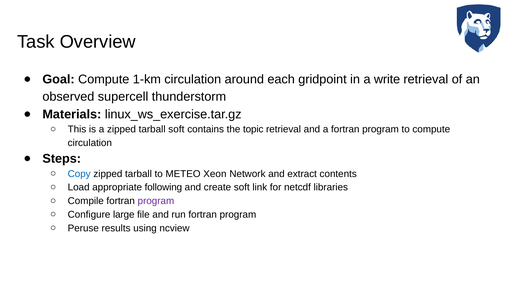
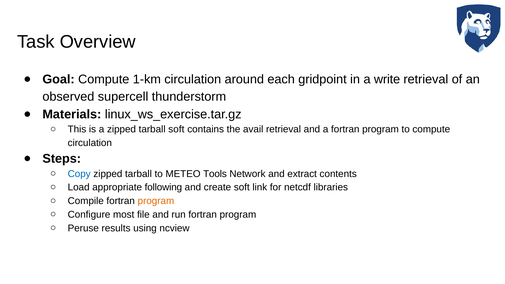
topic: topic -> avail
Xeon: Xeon -> Tools
program at (156, 201) colour: purple -> orange
large: large -> most
